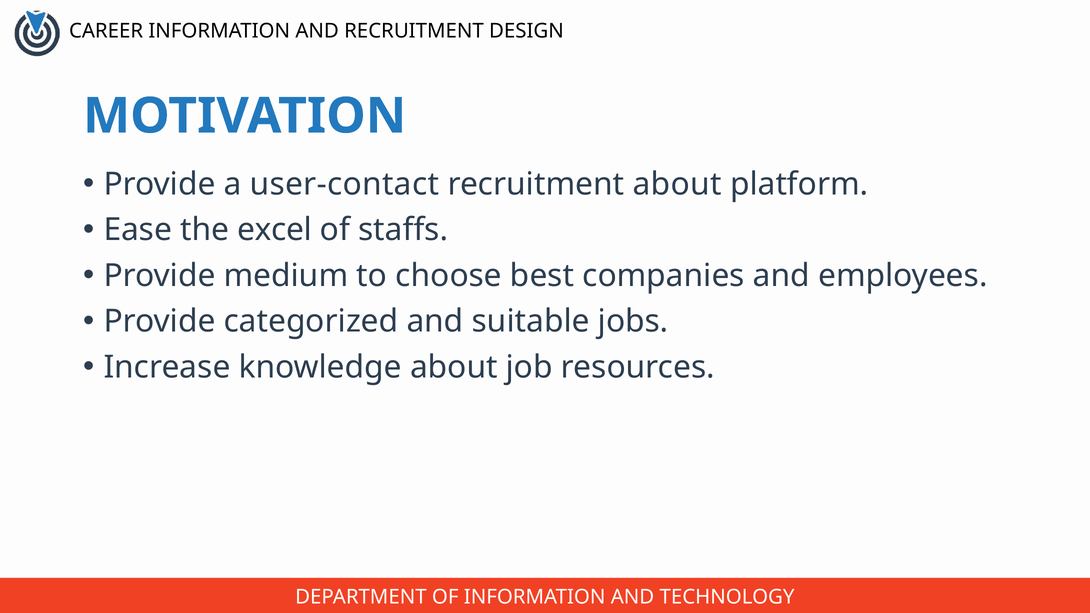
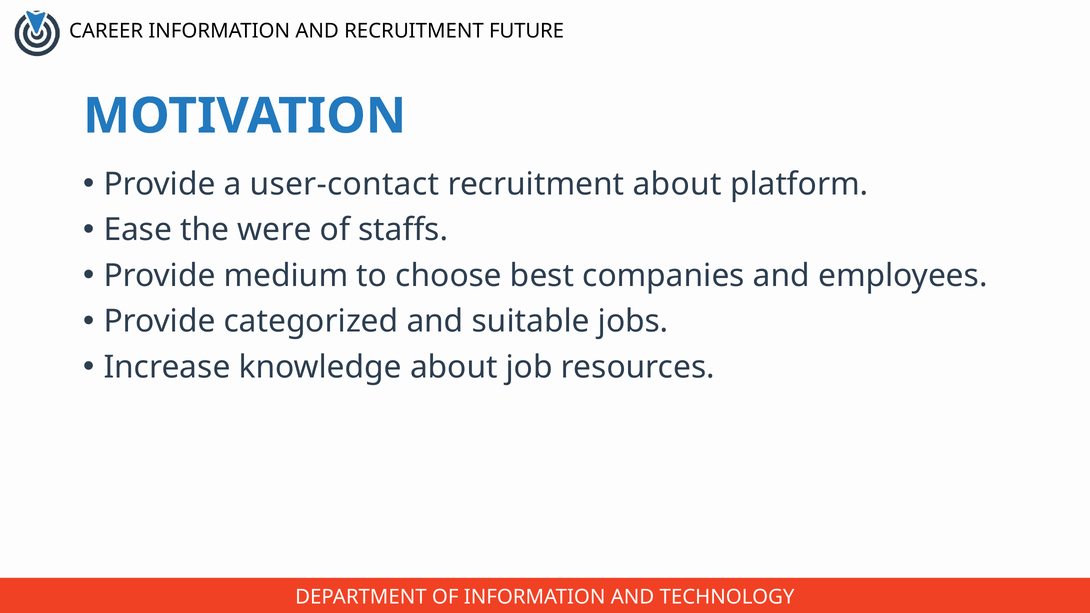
DESIGN: DESIGN -> FUTURE
excel: excel -> were
